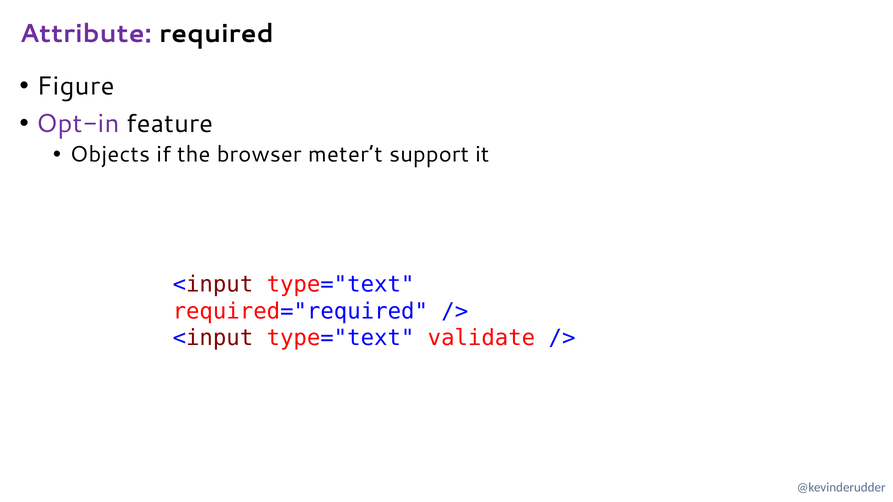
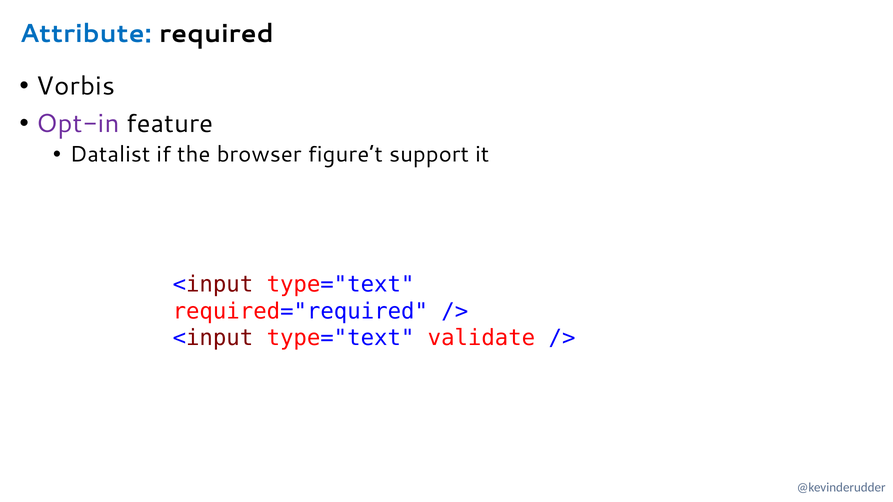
Attribute colour: purple -> blue
Figure: Figure -> Vorbis
Objects: Objects -> Datalist
meter’t: meter’t -> figure’t
